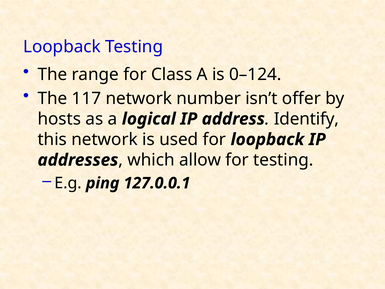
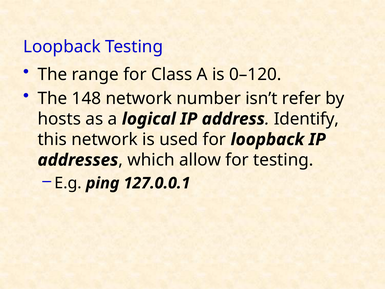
0–124: 0–124 -> 0–120
117: 117 -> 148
offer: offer -> refer
